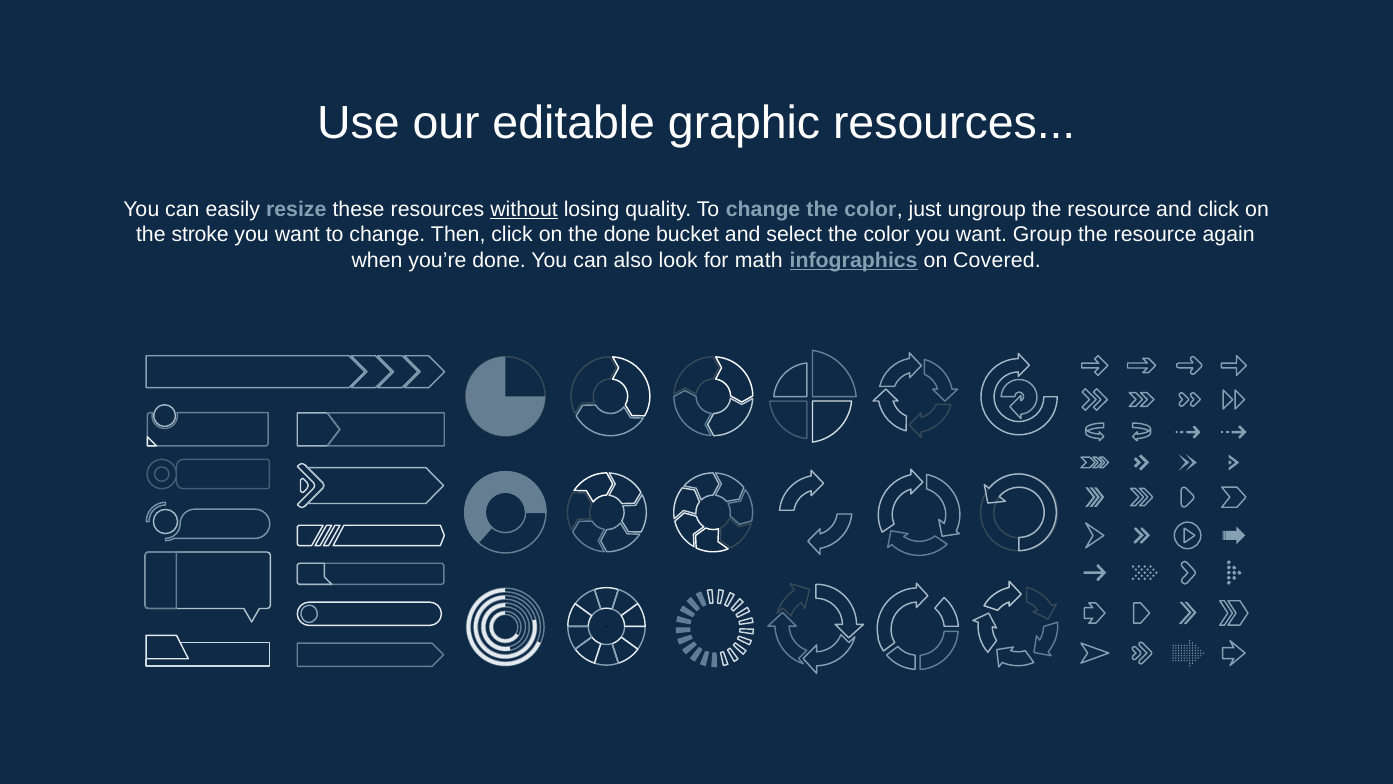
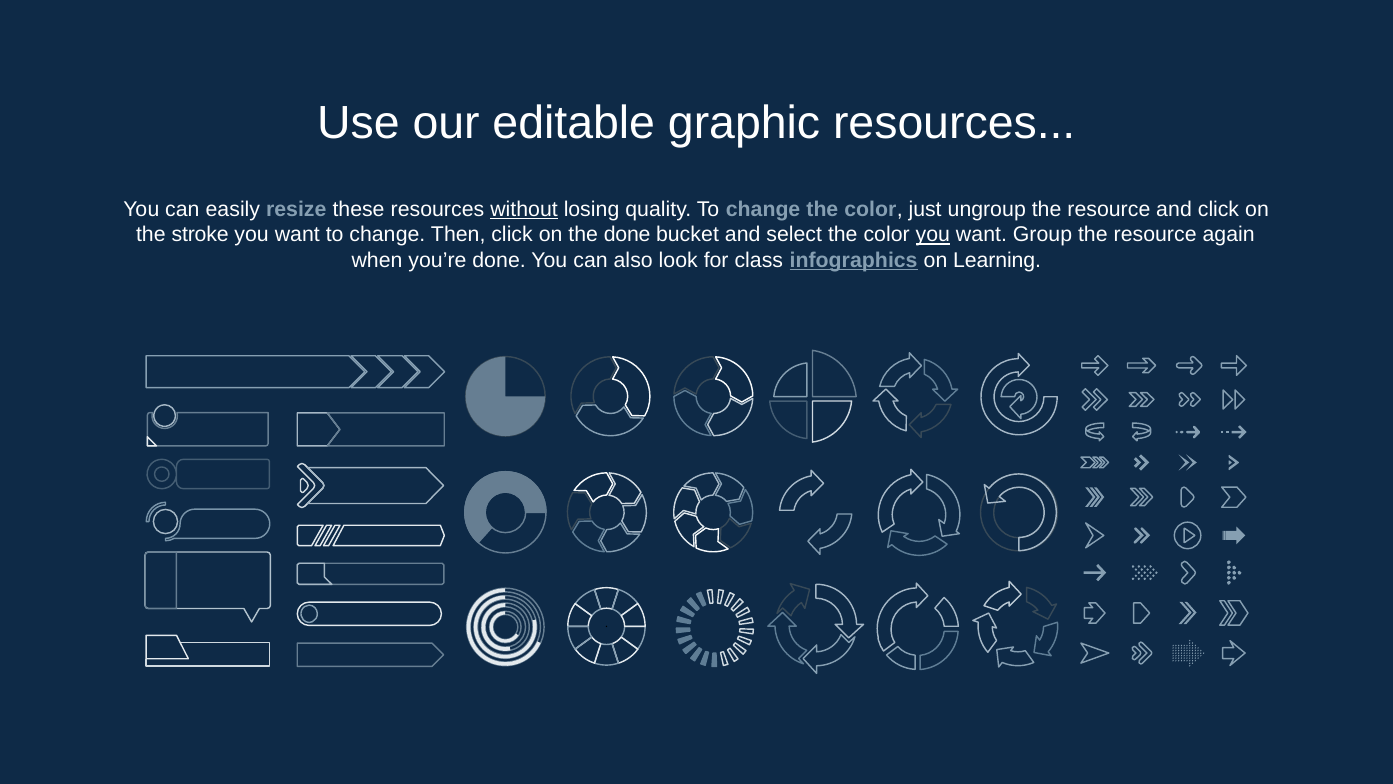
you at (933, 235) underline: none -> present
math: math -> class
Covered: Covered -> Learning
